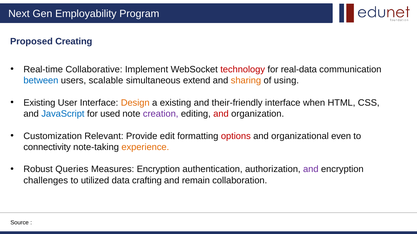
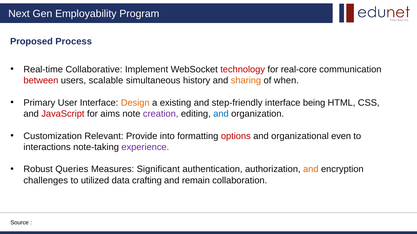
Creating: Creating -> Process
real-data: real-data -> real-core
between colour: blue -> red
extend: extend -> history
using: using -> when
Existing at (39, 103): Existing -> Primary
their-friendly: their-friendly -> step-friendly
when: when -> being
JavaScript colour: blue -> red
used: used -> aims
and at (221, 114) colour: red -> blue
edit: edit -> into
connectivity: connectivity -> interactions
experience colour: orange -> purple
Measures Encryption: Encryption -> Significant
and at (311, 170) colour: purple -> orange
